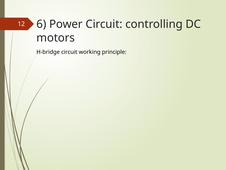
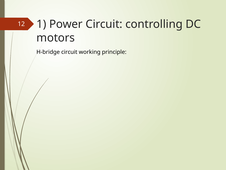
6: 6 -> 1
